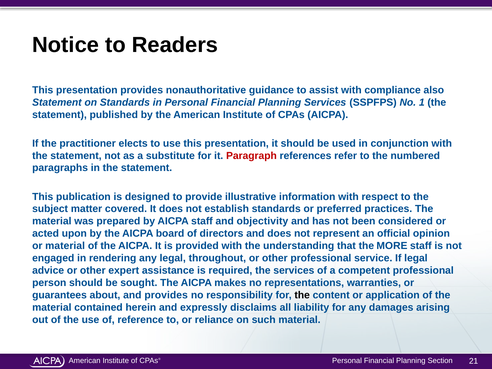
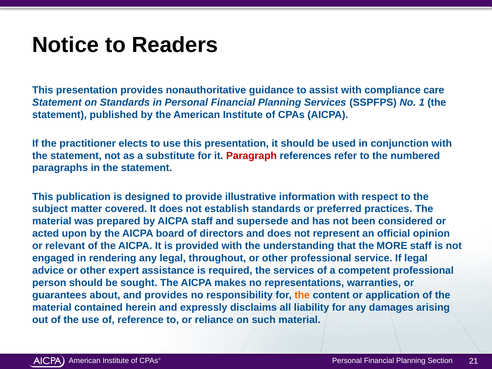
also: also -> care
objectivity: objectivity -> supersede
or material: material -> relevant
the at (302, 295) colour: black -> orange
